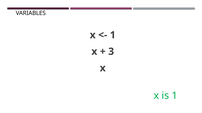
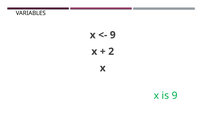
1 at (113, 35): 1 -> 9
3: 3 -> 2
is 1: 1 -> 9
